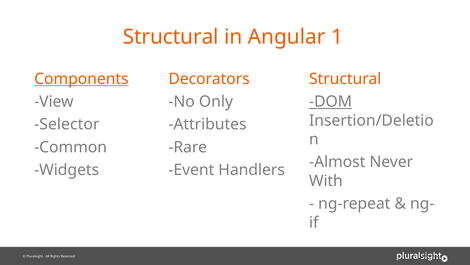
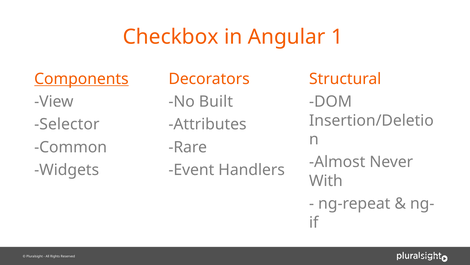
Structural at (171, 37): Structural -> Checkbox
Only: Only -> Built
DOM underline: present -> none
